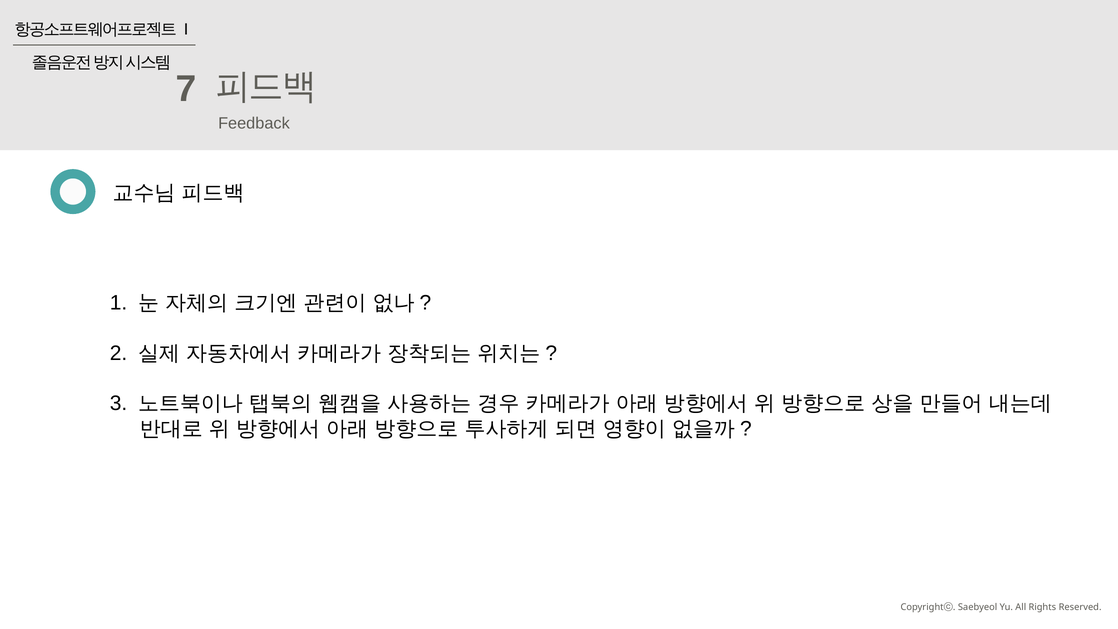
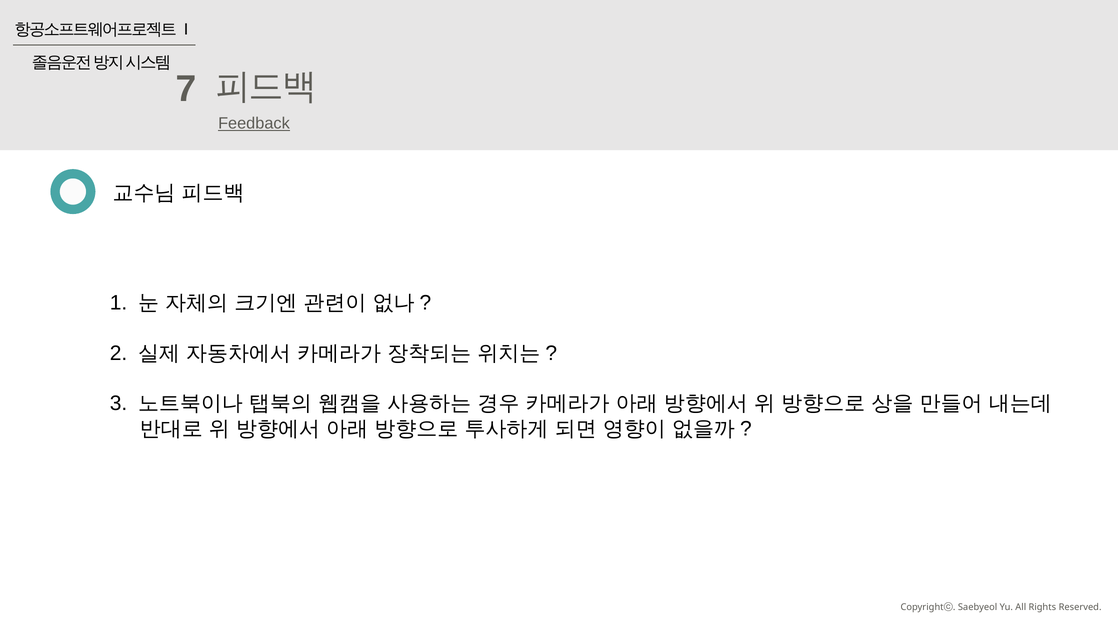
Feedback underline: none -> present
